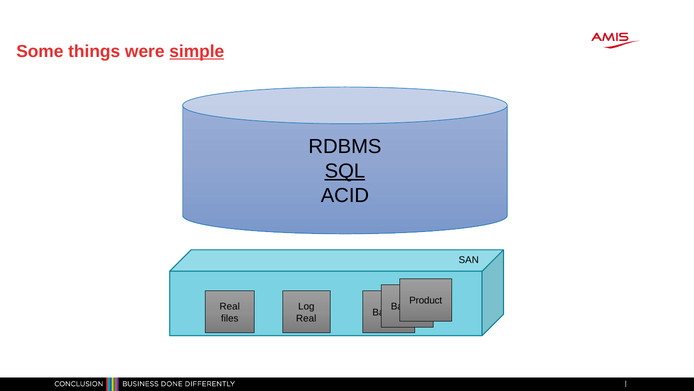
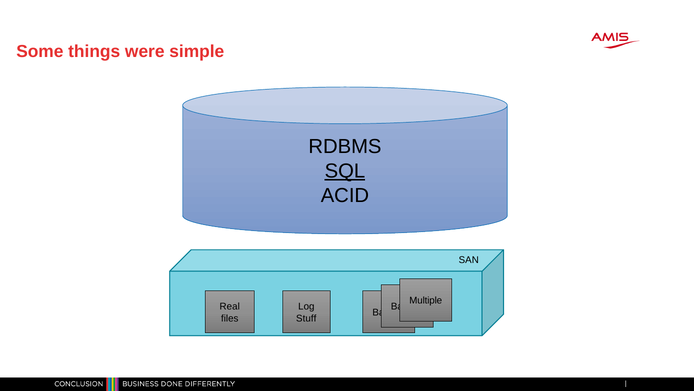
simple underline: present -> none
Product: Product -> Multiple
Real at (306, 318): Real -> Stuff
